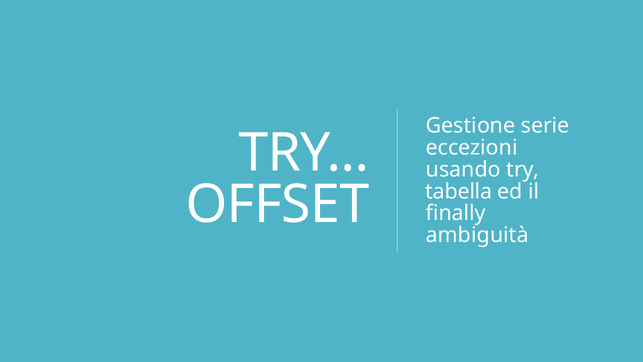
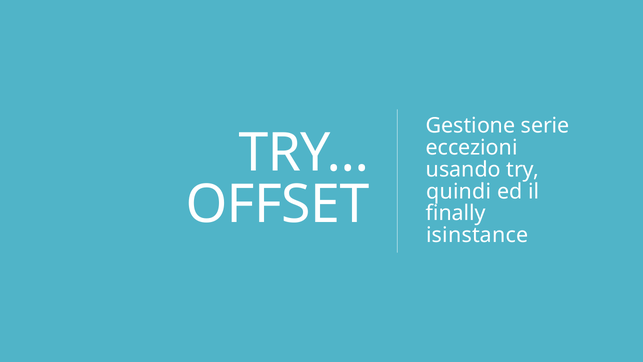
tabella: tabella -> quindi
ambiguità: ambiguità -> isinstance
